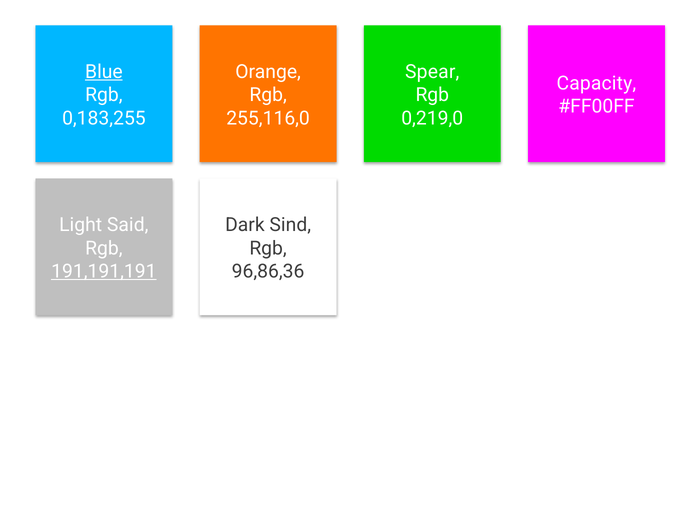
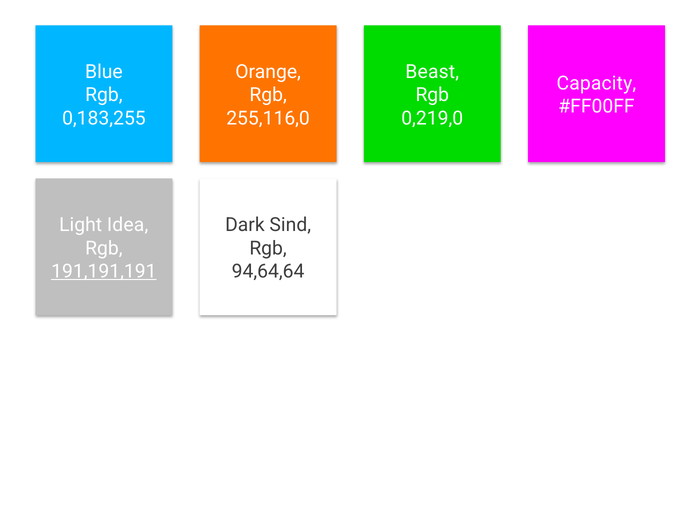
Blue underline: present -> none
Spear: Spear -> Beast
Said: Said -> Idea
96,86,36: 96,86,36 -> 94,64,64
